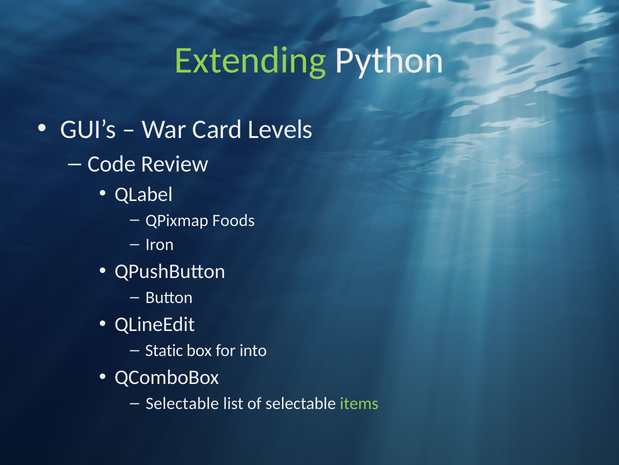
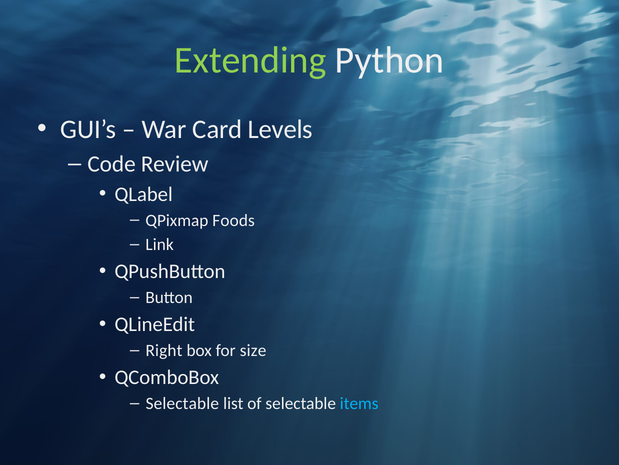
Iron: Iron -> Link
Static: Static -> Right
into: into -> size
items colour: light green -> light blue
